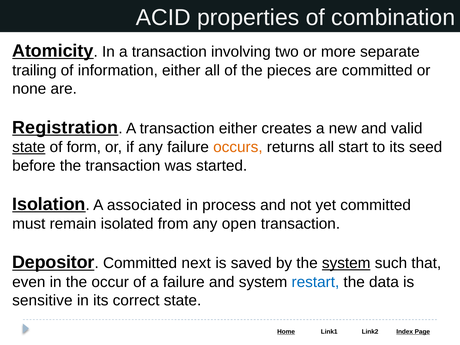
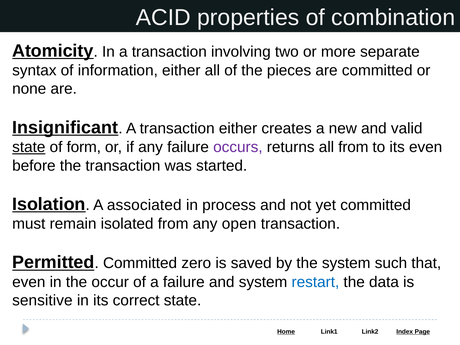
trailing: trailing -> syntax
Registration: Registration -> Insignificant
occurs colour: orange -> purple
all start: start -> from
its seed: seed -> even
Depositor: Depositor -> Permitted
next: next -> zero
system at (346, 263) underline: present -> none
